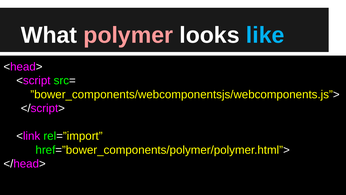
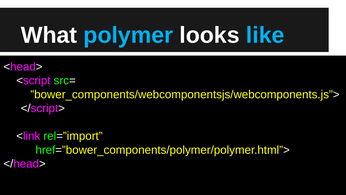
polymer colour: pink -> light blue
